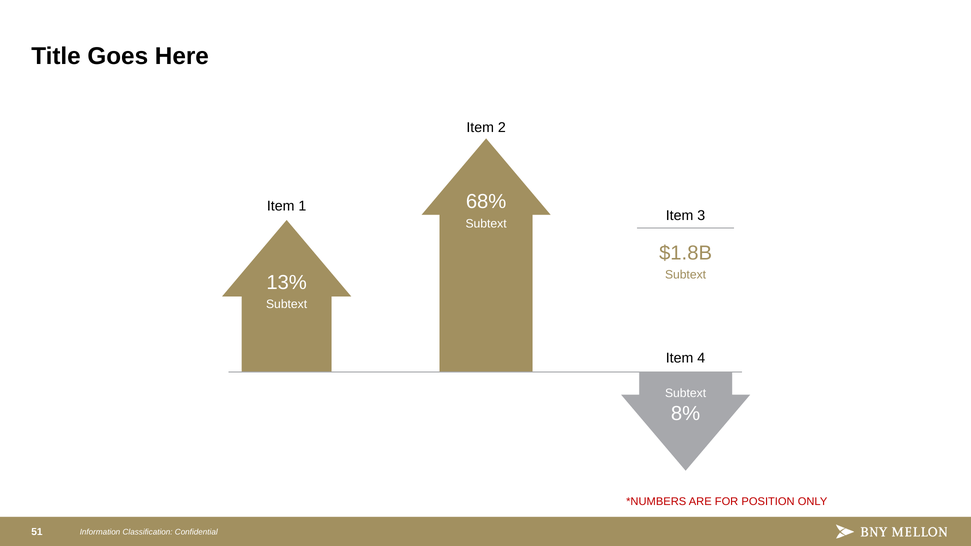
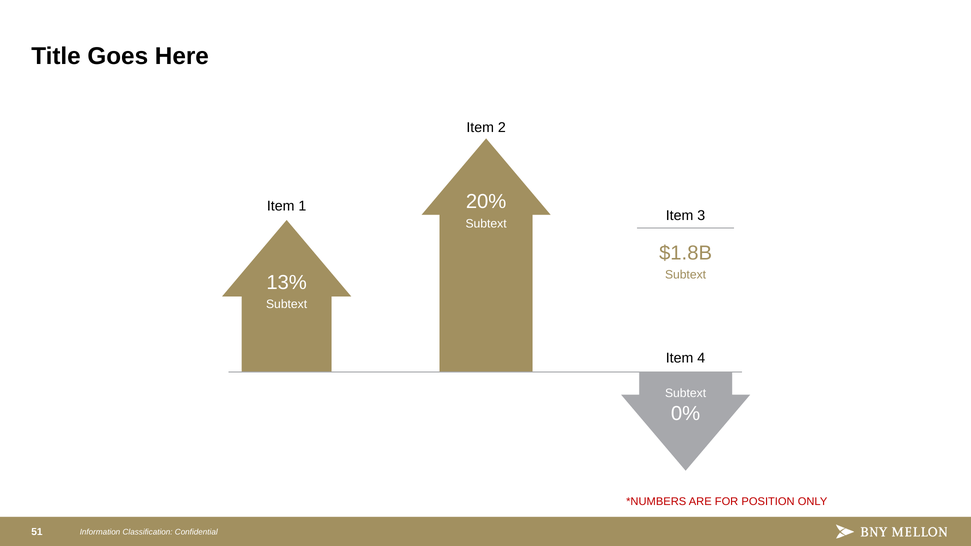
68%: 68% -> 20%
8%: 8% -> 0%
